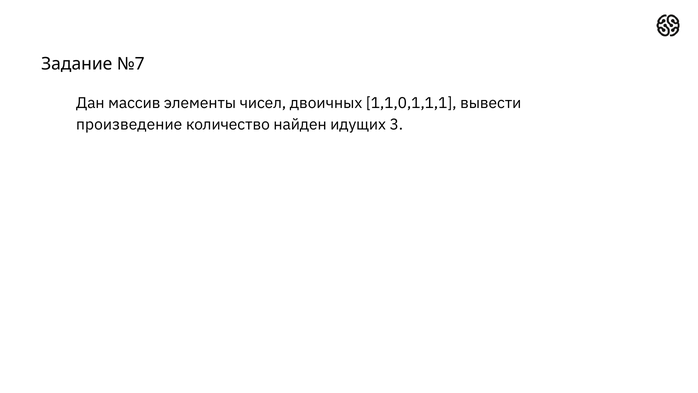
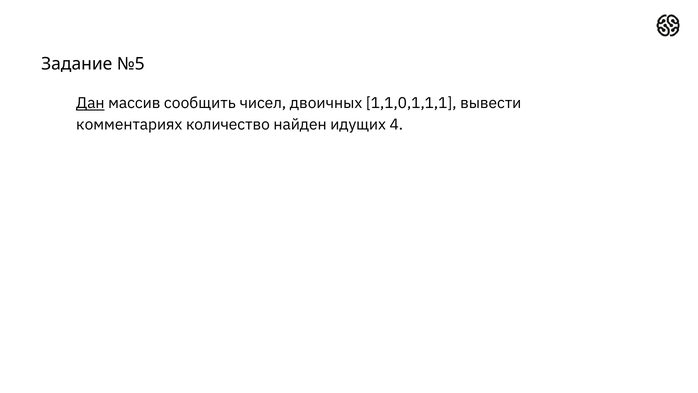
№7: №7 -> №5
Дан underline: none -> present
элементы: элементы -> сообщить
произведение: произведение -> комментариях
3: 3 -> 4
